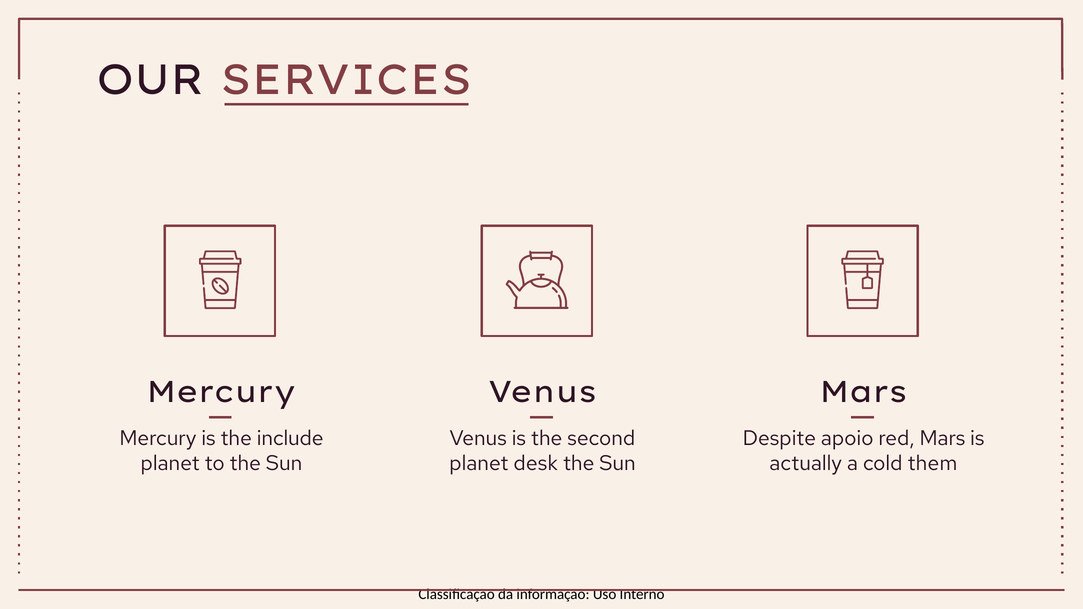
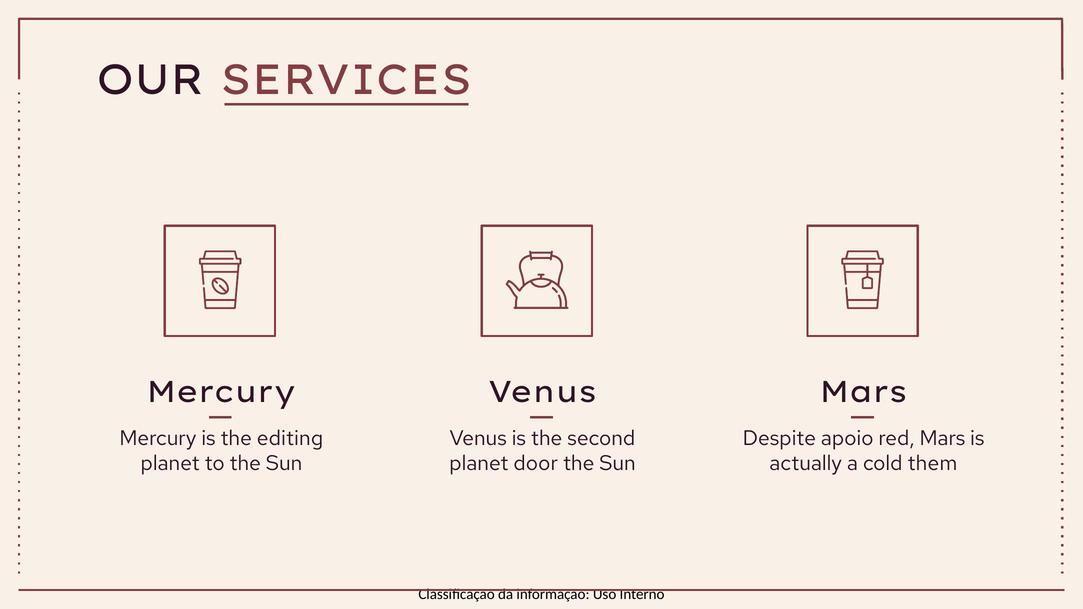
include: include -> editing
desk: desk -> door
